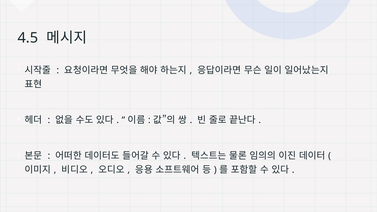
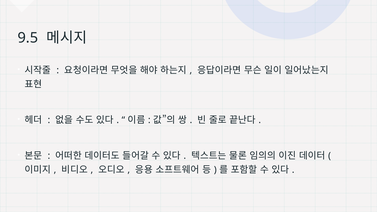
4.5: 4.5 -> 9.5
